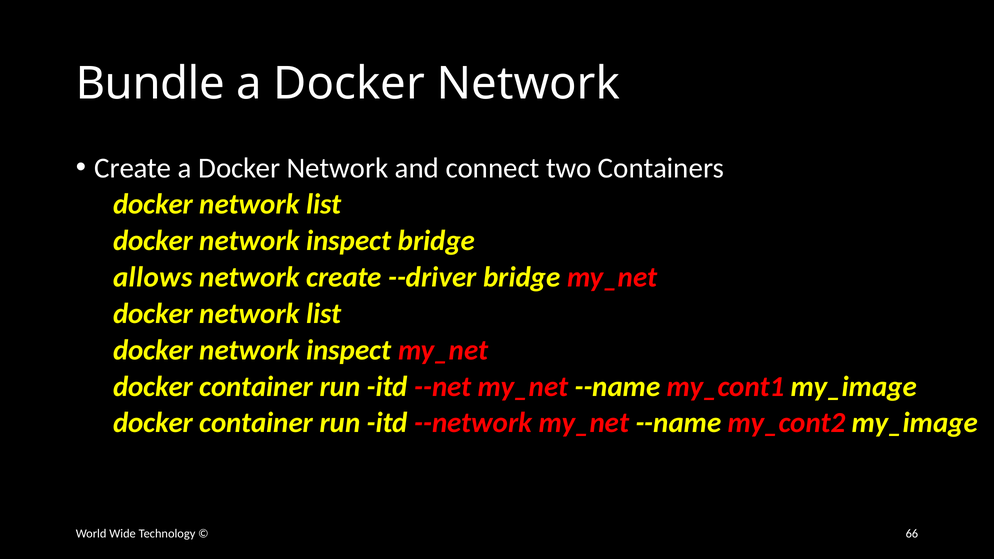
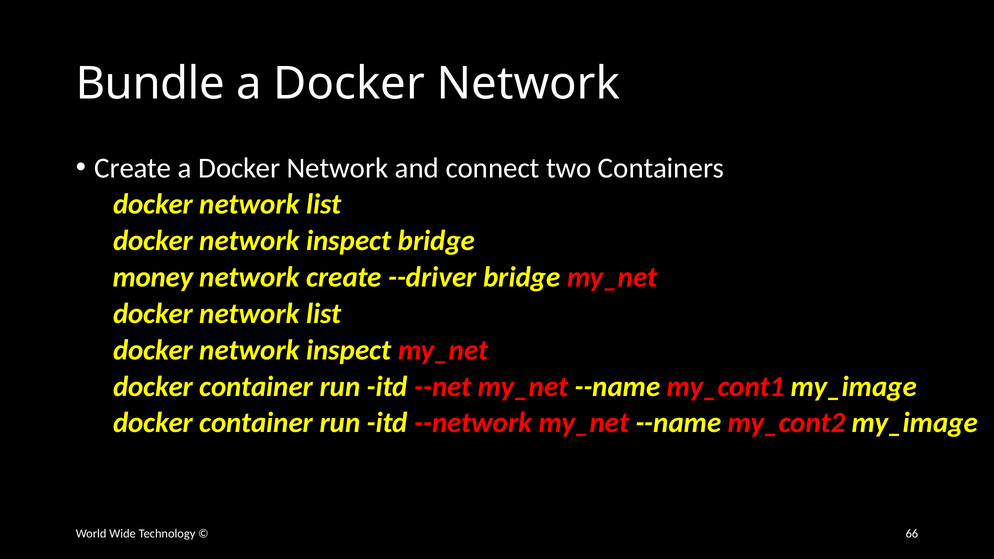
allows: allows -> money
